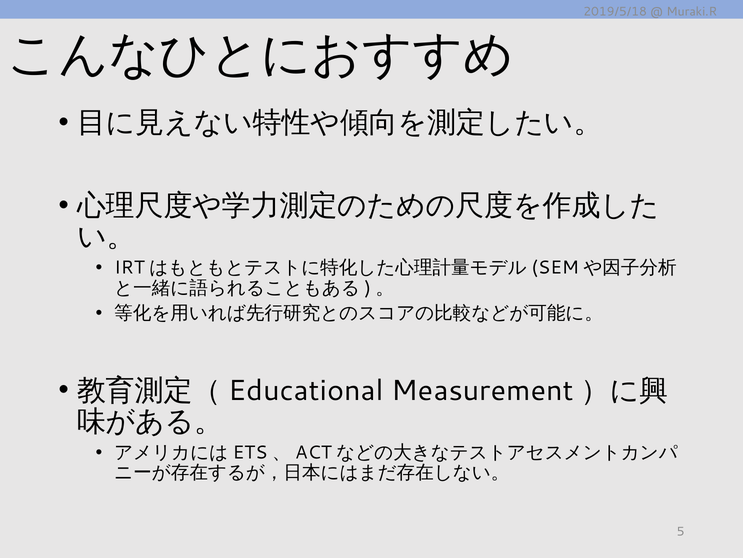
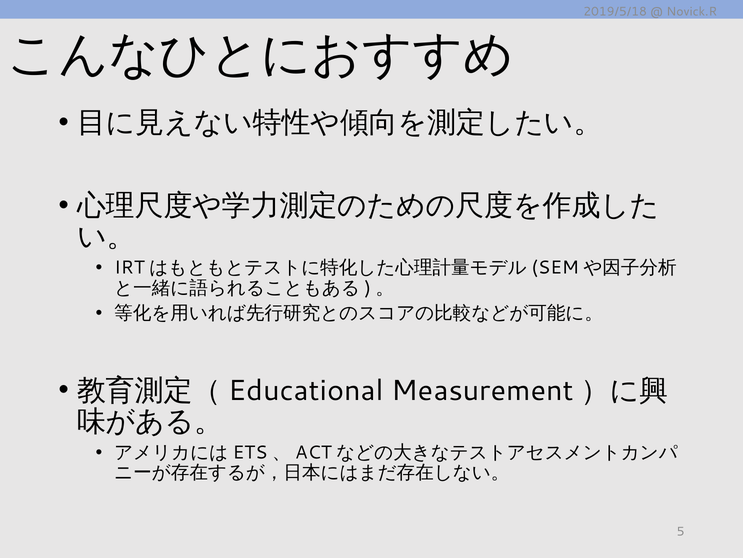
Muraki.R: Muraki.R -> Novick.R
